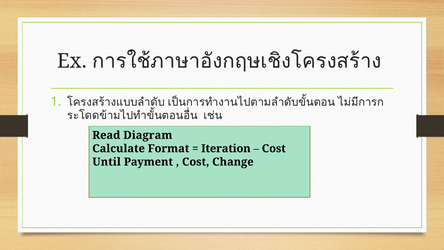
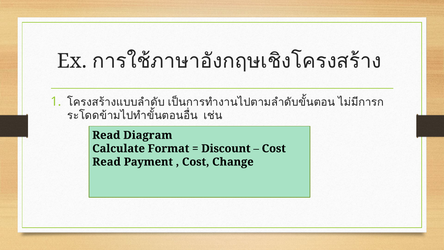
Iteration: Iteration -> Discount
Until at (107, 162): Until -> Read
